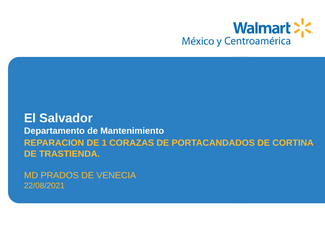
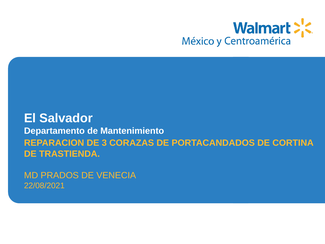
1: 1 -> 3
